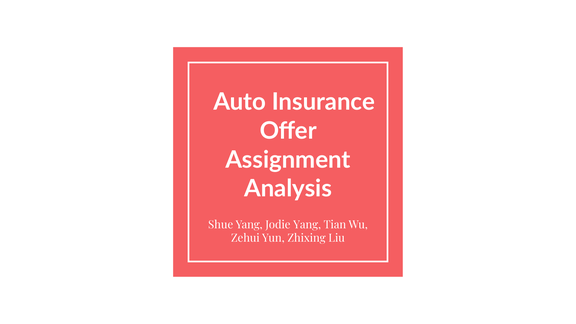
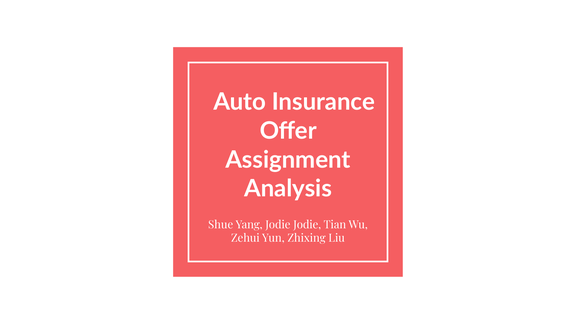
Jodie Yang: Yang -> Jodie
